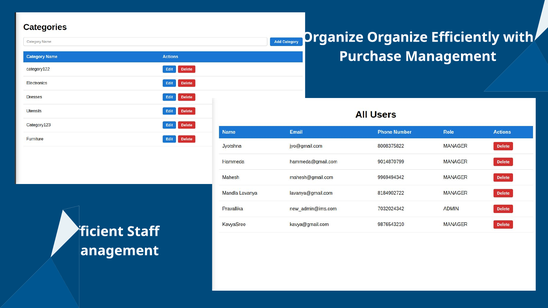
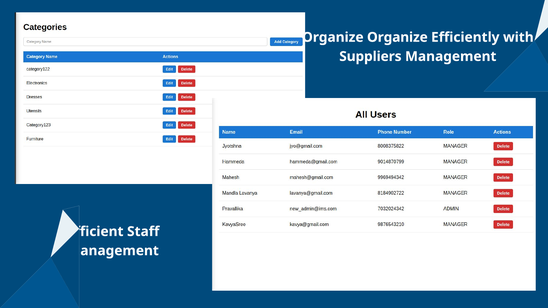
Purchase: Purchase -> Suppliers
